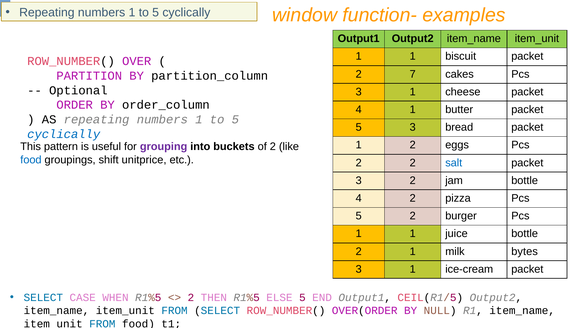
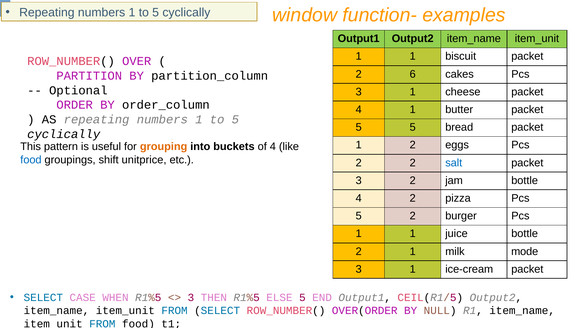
7: 7 -> 6
5 3: 3 -> 5
cyclically at (64, 134) colour: blue -> black
grouping colour: purple -> orange
of 2: 2 -> 4
bytes: bytes -> mode
2 at (191, 298): 2 -> 3
